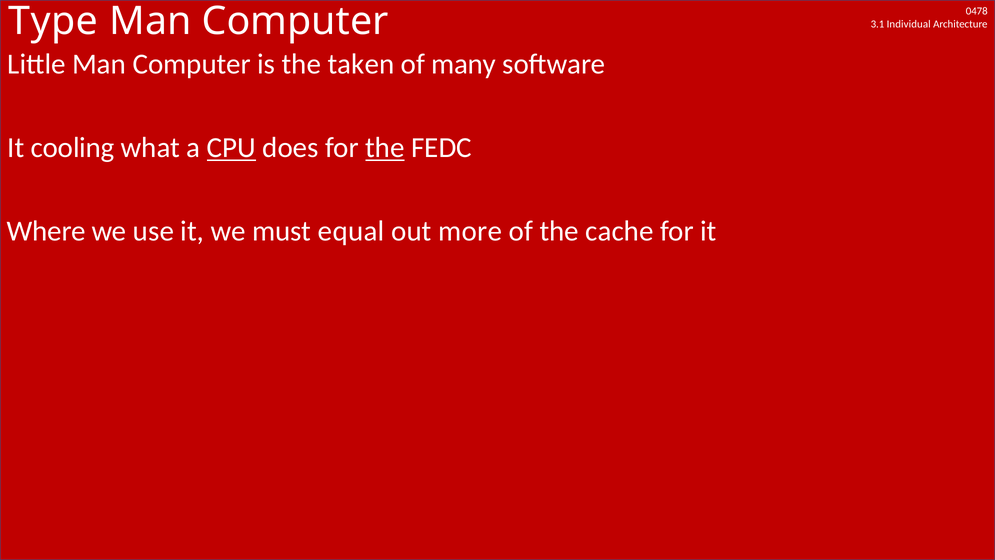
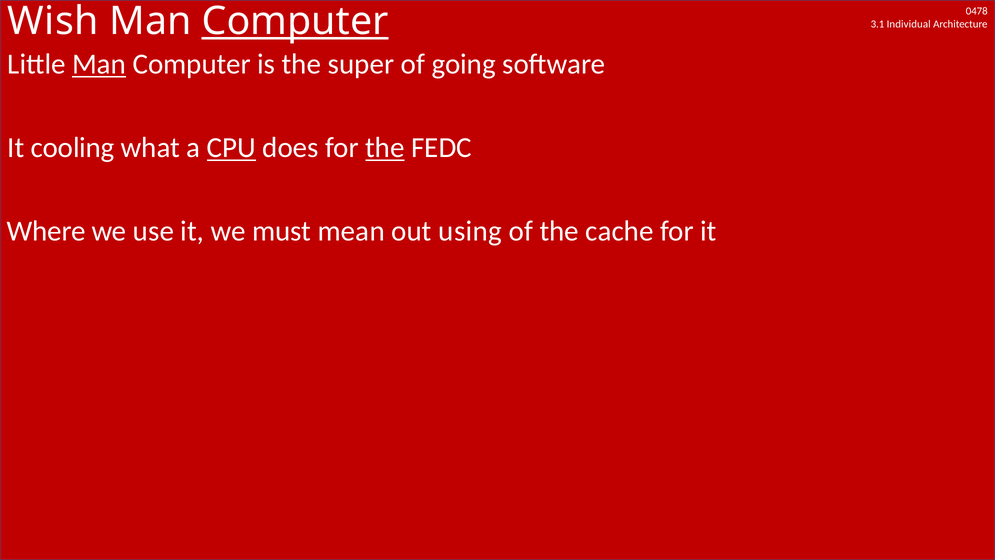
Type: Type -> Wish
Computer at (295, 21) underline: none -> present
Man at (99, 64) underline: none -> present
taken: taken -> super
many: many -> going
equal: equal -> mean
more: more -> using
